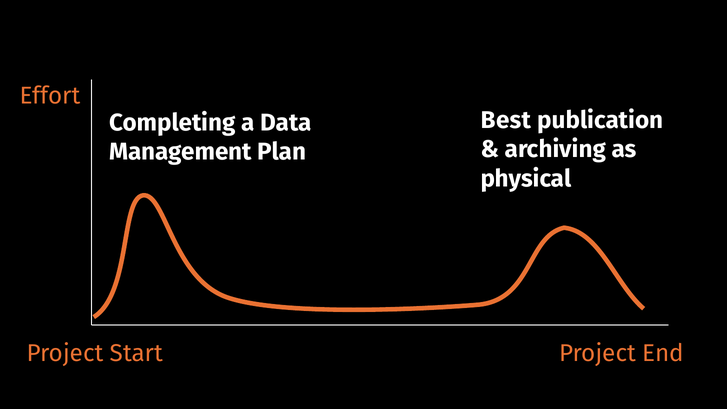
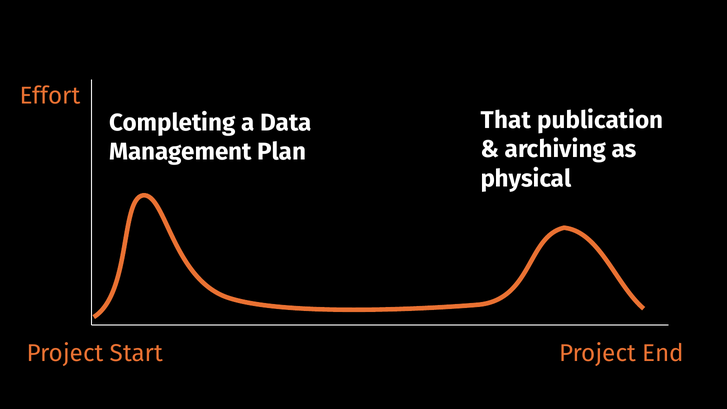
Best: Best -> That
